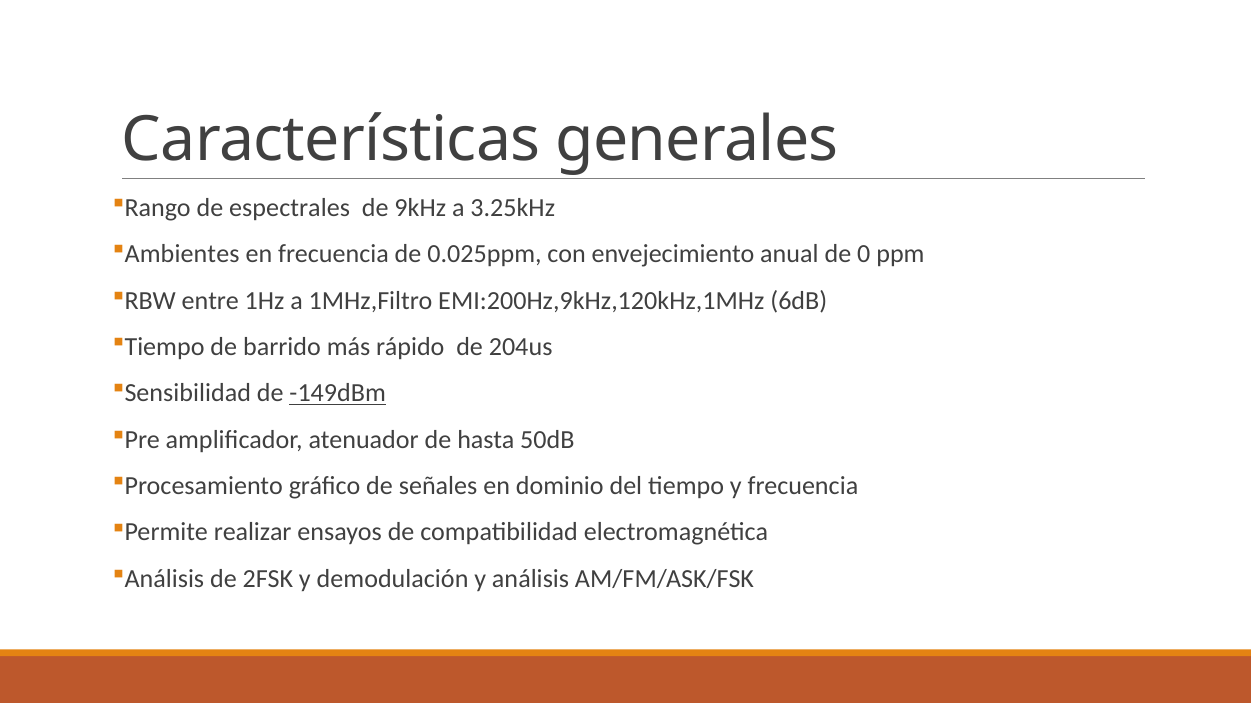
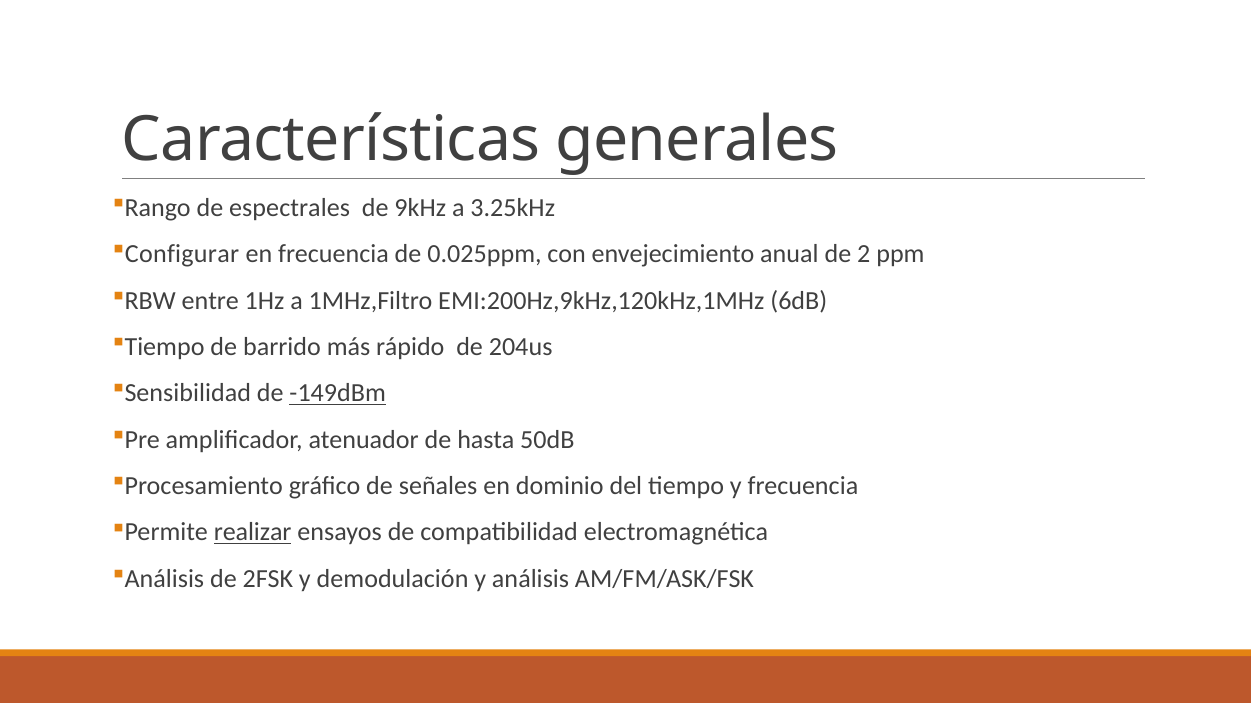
Ambientes: Ambientes -> Configurar
0: 0 -> 2
realizar underline: none -> present
